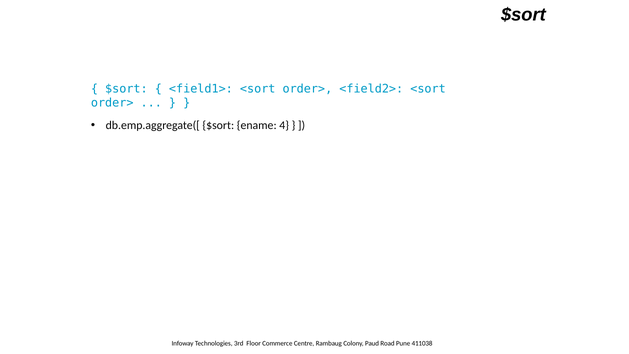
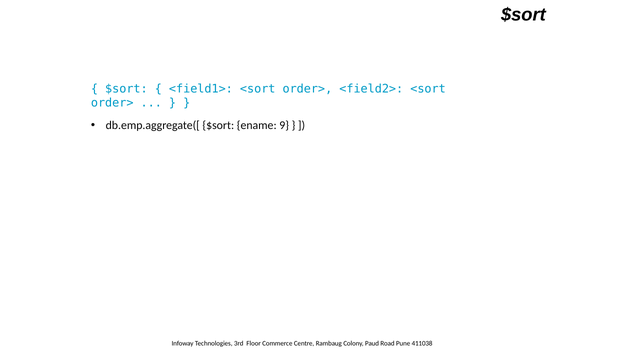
4: 4 -> 9
